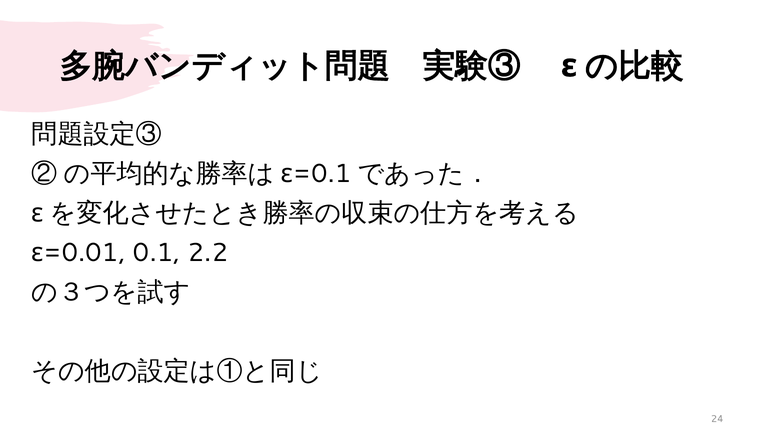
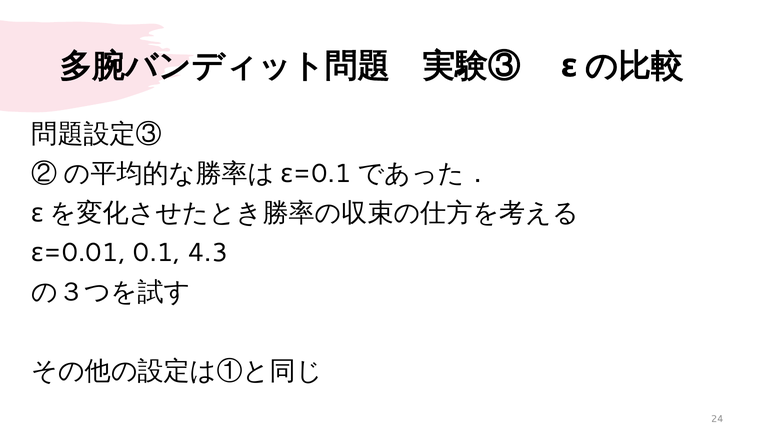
2.2: 2.2 -> 4.3
